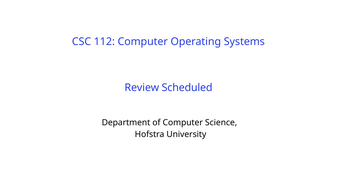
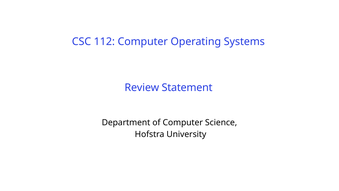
Scheduled: Scheduled -> Statement
